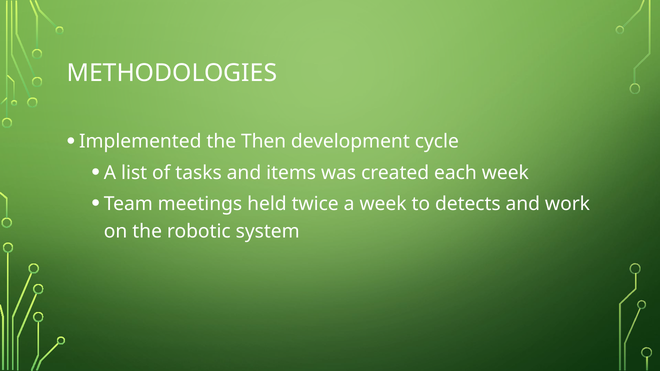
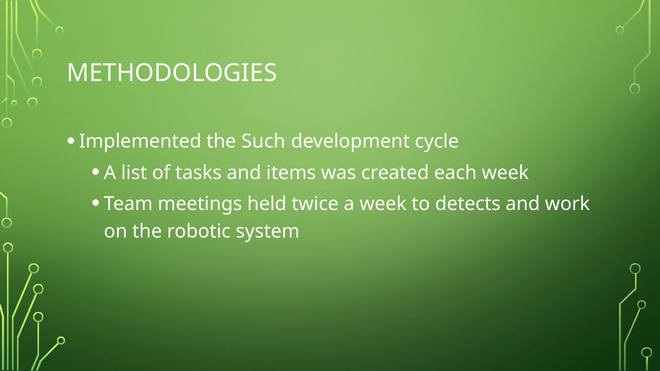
Then: Then -> Such
